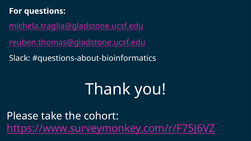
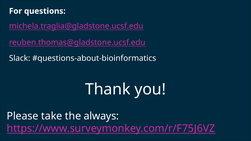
cohort: cohort -> always
